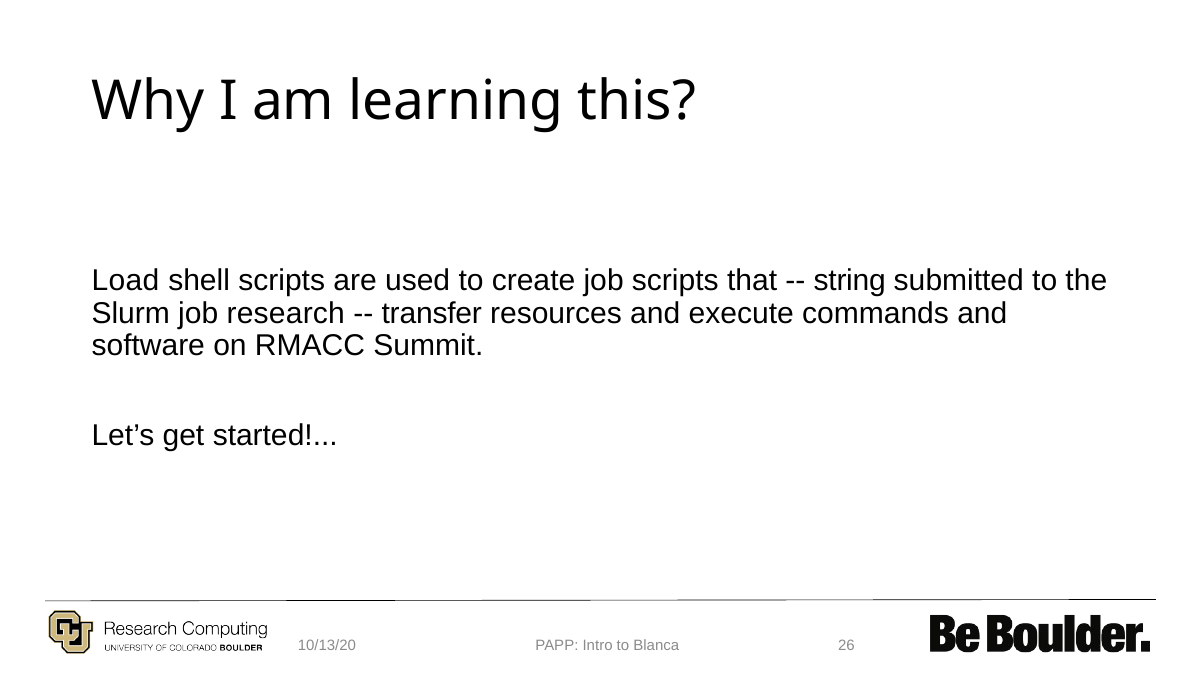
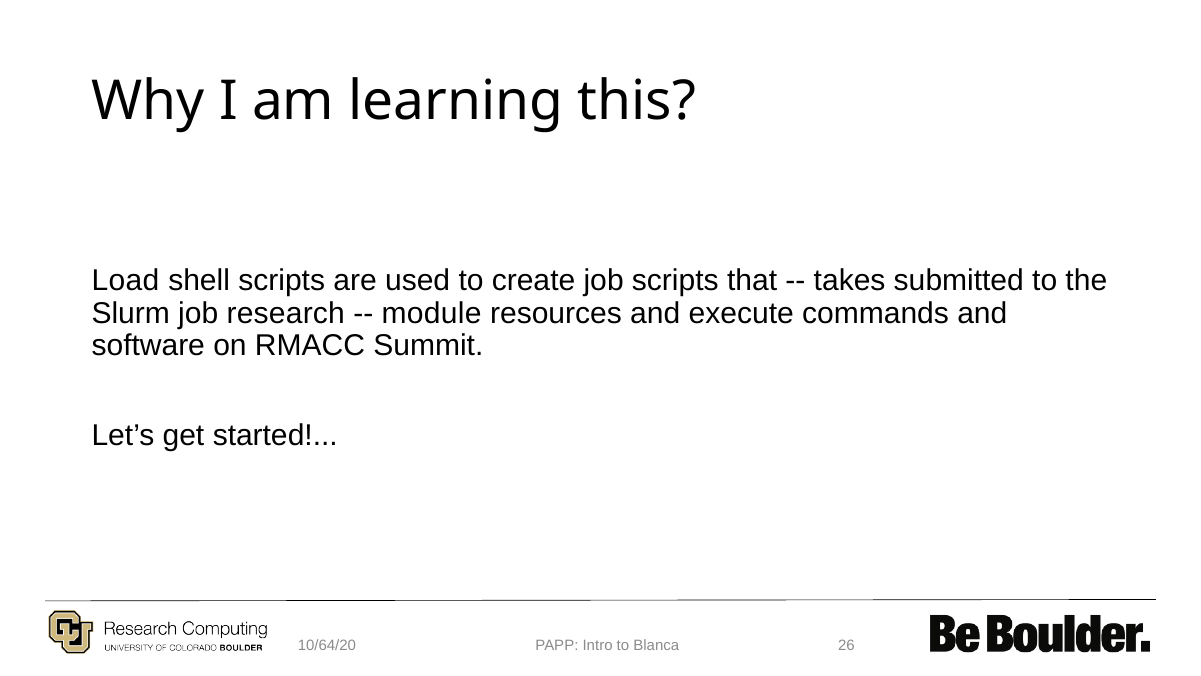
string: string -> takes
transfer: transfer -> module
10/13/20: 10/13/20 -> 10/64/20
